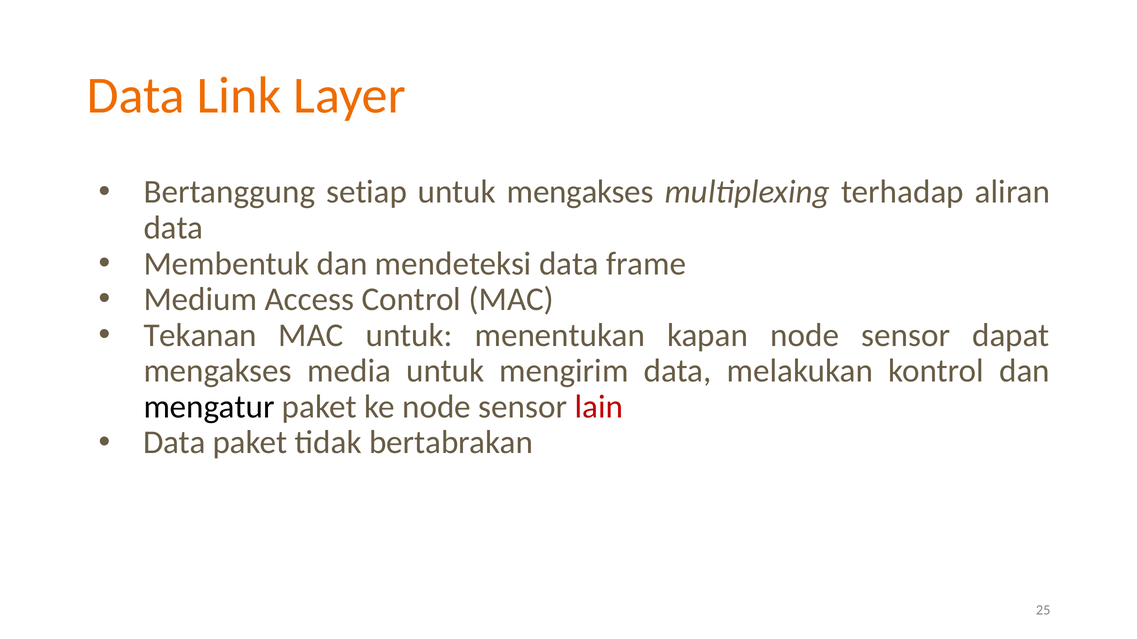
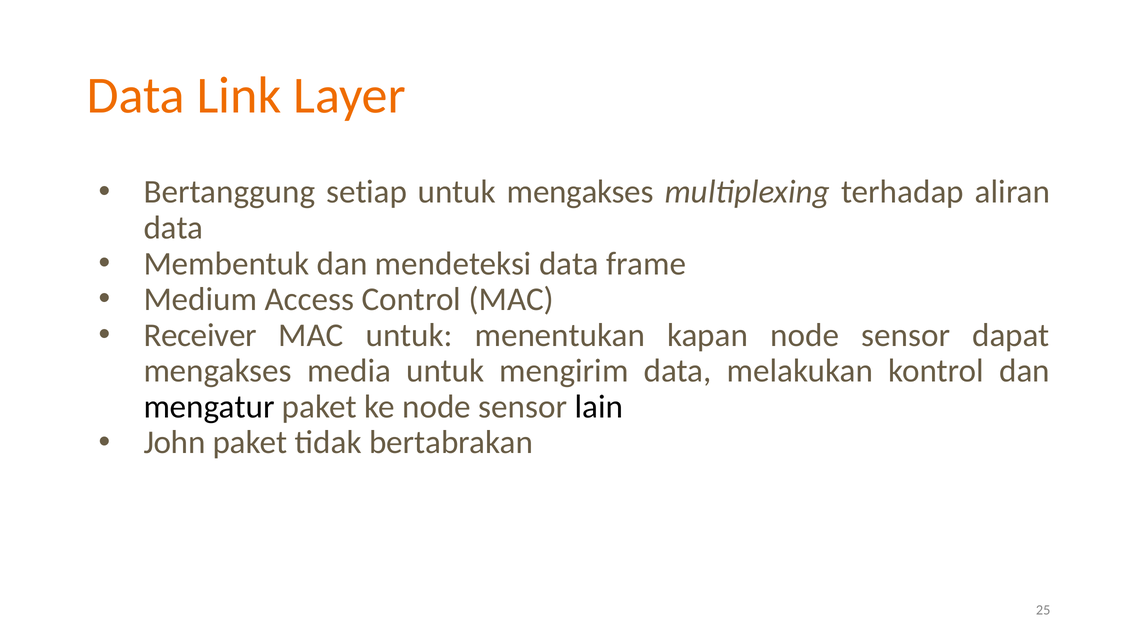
Tekanan: Tekanan -> Receiver
lain colour: red -> black
Data at (174, 443): Data -> John
